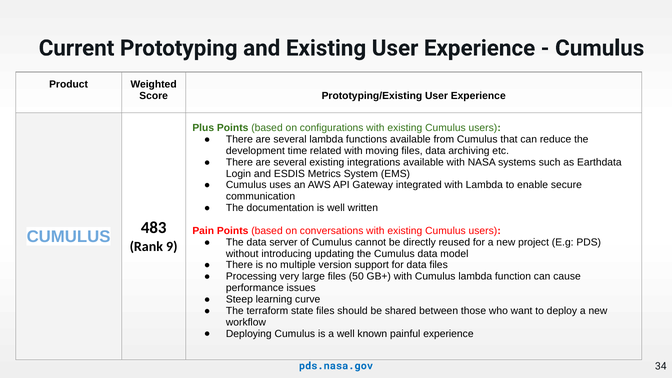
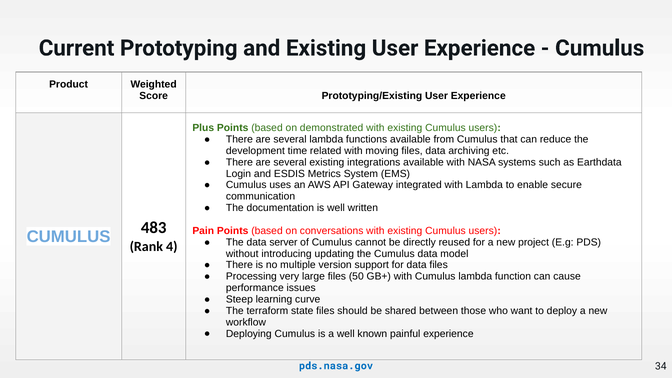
configurations: configurations -> demonstrated
9: 9 -> 4
